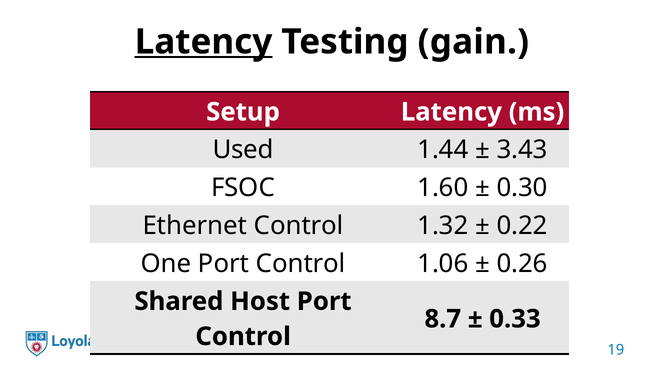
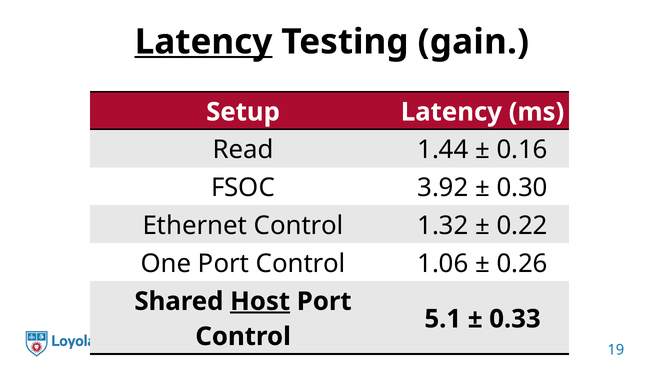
Used: Used -> Read
3.43: 3.43 -> 0.16
1.60: 1.60 -> 3.92
Host underline: none -> present
8.7: 8.7 -> 5.1
